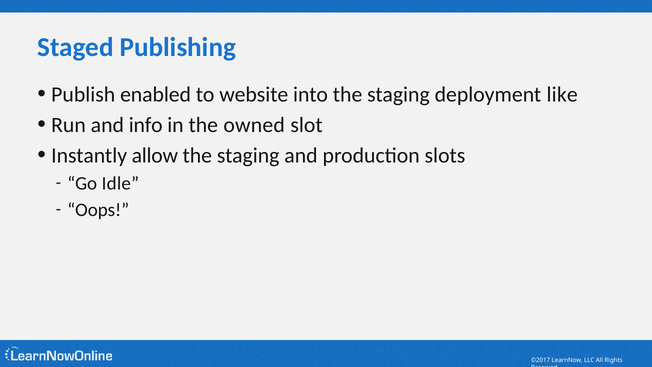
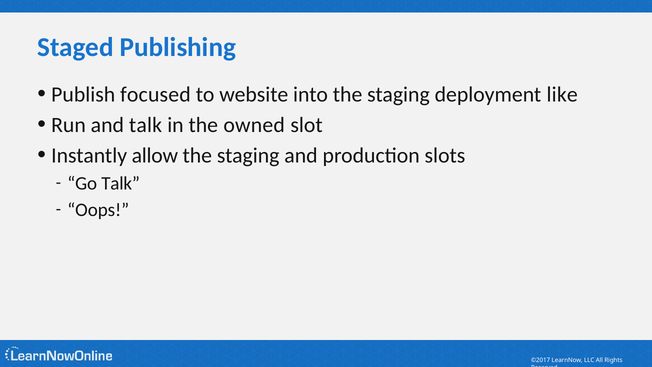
enabled: enabled -> focused
and info: info -> talk
Go Idle: Idle -> Talk
